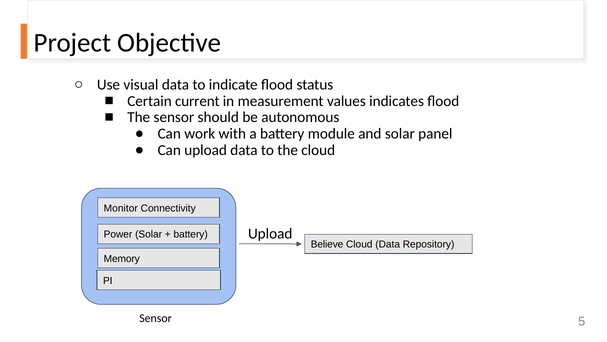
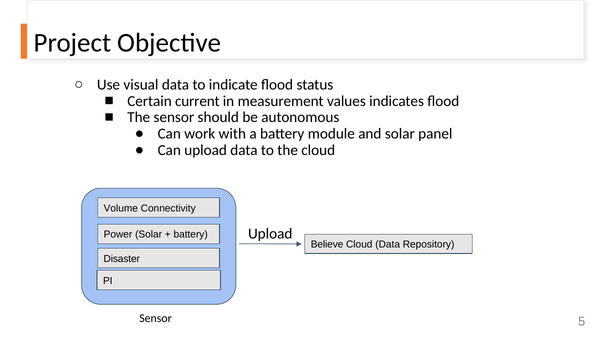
Monitor: Monitor -> Volume
Memory: Memory -> Disaster
